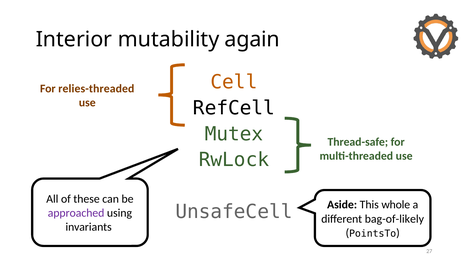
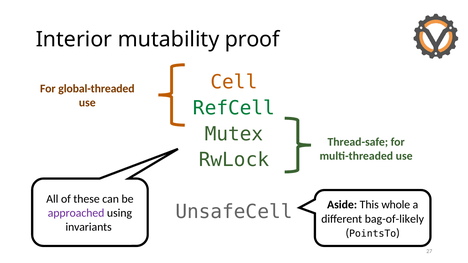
again: again -> proof
relies-threaded: relies-threaded -> global-threaded
RefCell colour: black -> green
